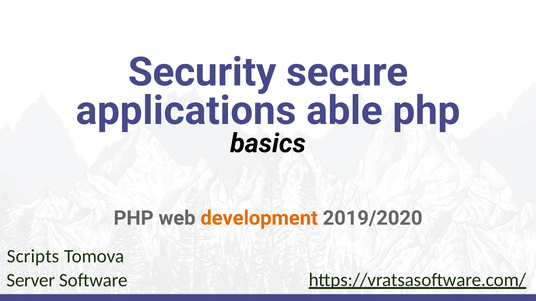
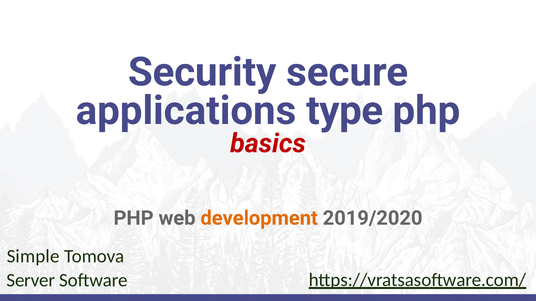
able: able -> type
basics colour: black -> red
Scripts: Scripts -> Simple
